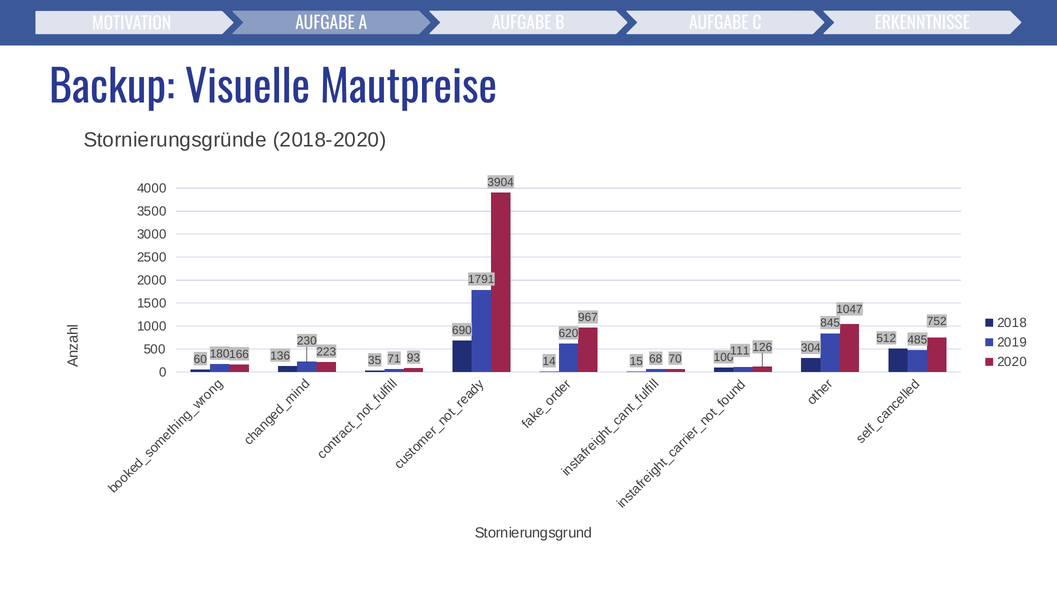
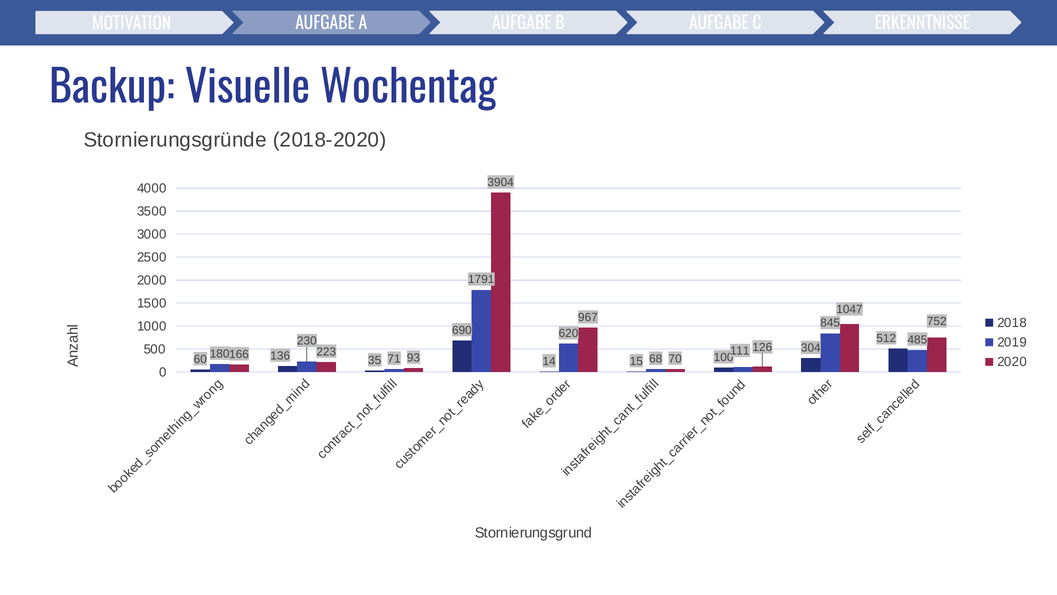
Mautpreise: Mautpreise -> Wochentag
